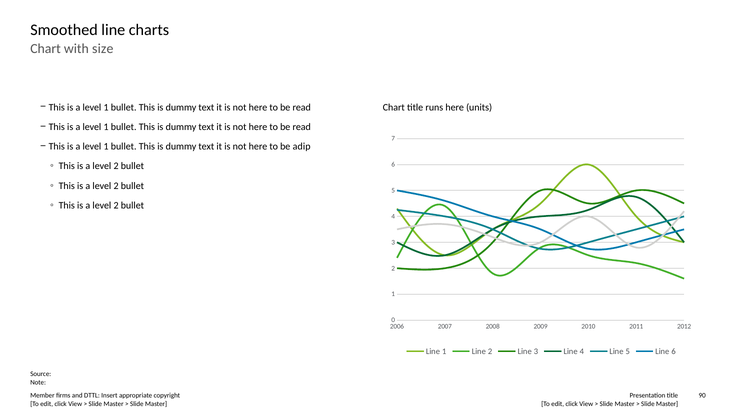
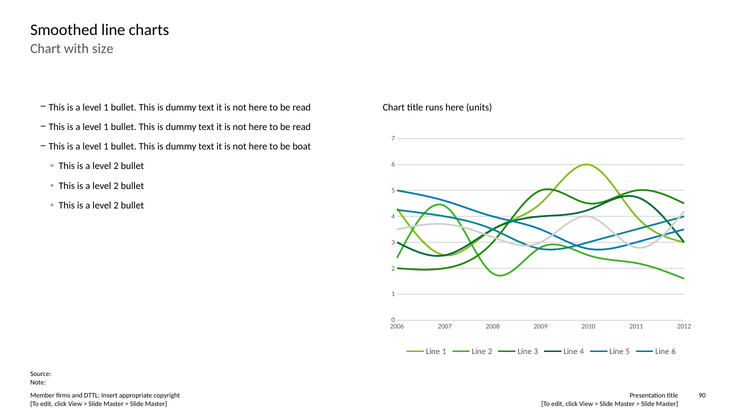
adip: adip -> boat
